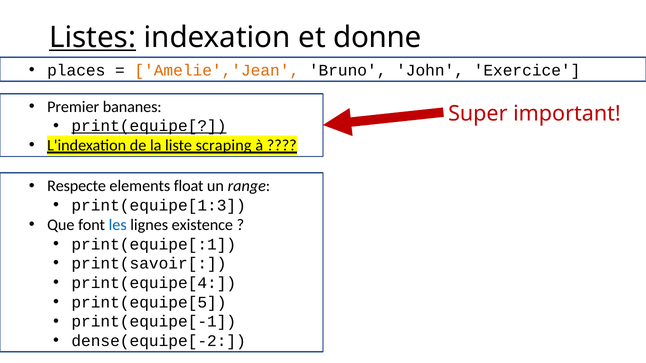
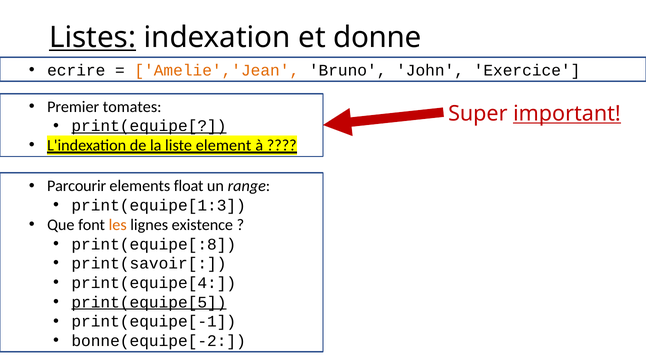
places: places -> ecrire
bananes: bananes -> tomates
important underline: none -> present
scraping: scraping -> element
Respecte: Respecte -> Parcourir
les colour: blue -> orange
print(equipe[:1: print(equipe[:1 -> print(equipe[:8
print(equipe[5 underline: none -> present
dense(equipe[-2: dense(equipe[-2 -> bonne(equipe[-2
